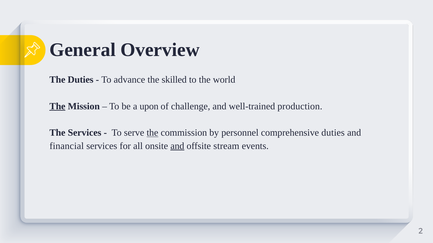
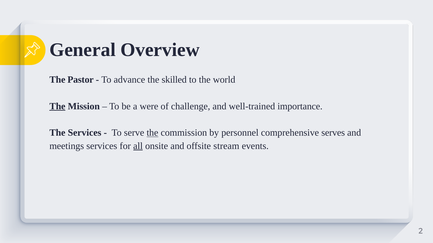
The Duties: Duties -> Pastor
upon: upon -> were
production: production -> importance
comprehensive duties: duties -> serves
financial: financial -> meetings
all underline: none -> present
and at (177, 146) underline: present -> none
